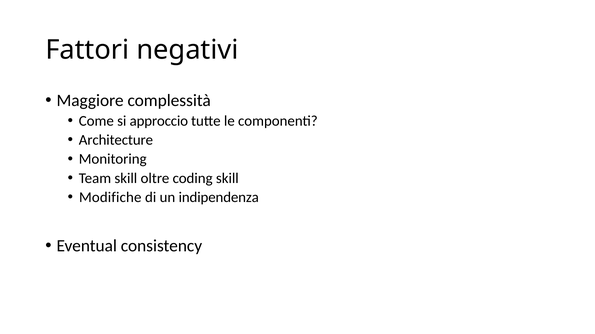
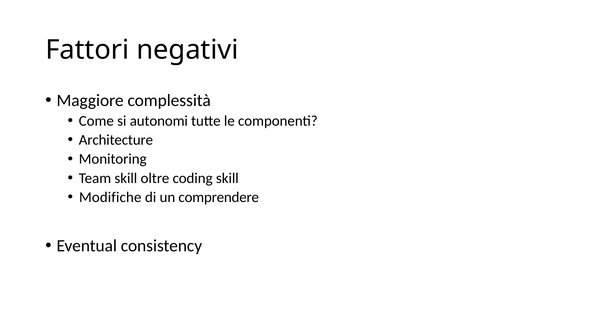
approccio: approccio -> autonomi
indipendenza: indipendenza -> comprendere
